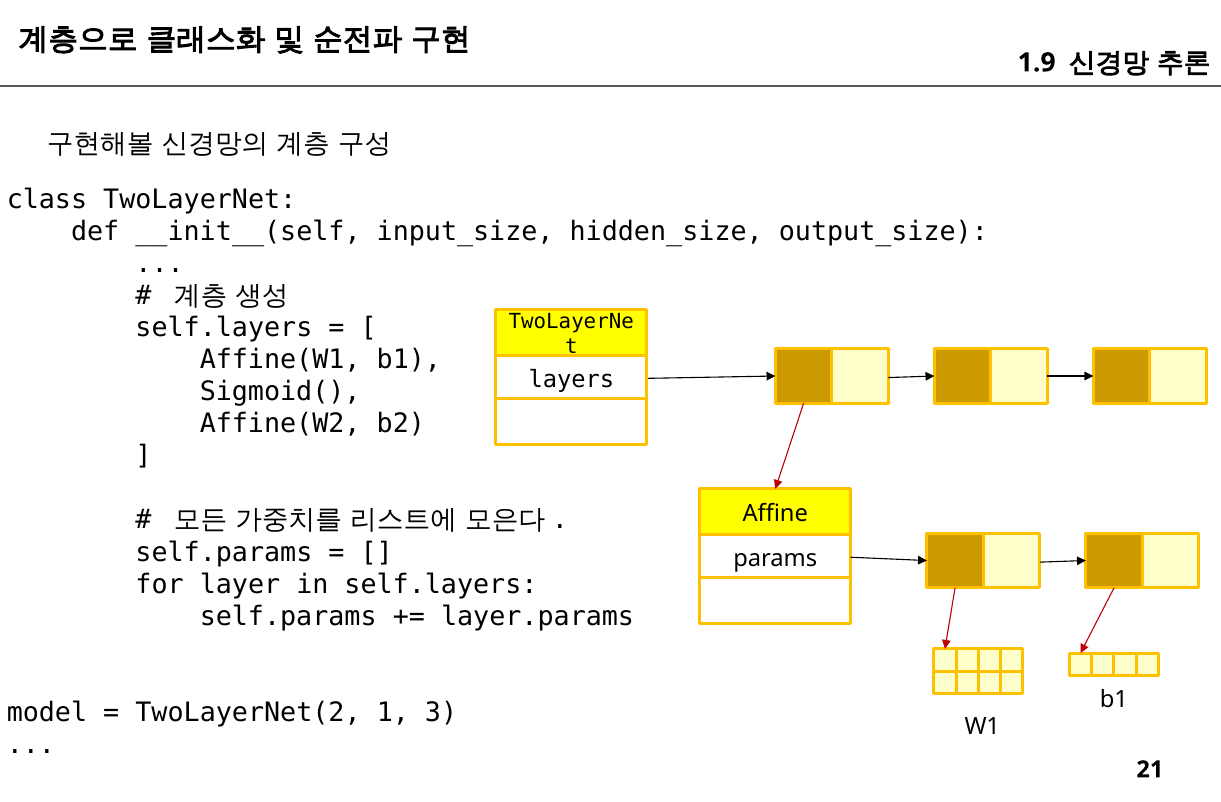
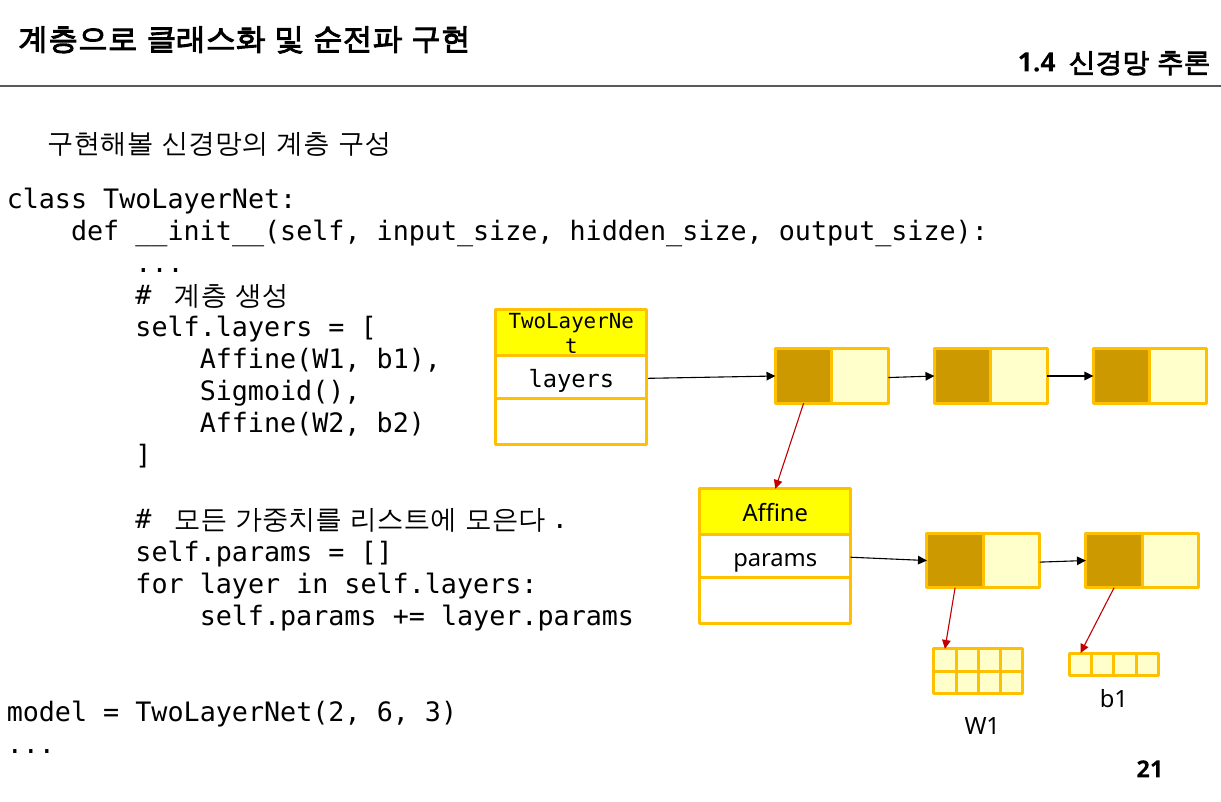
1.9: 1.9 -> 1.4
1: 1 -> 6
